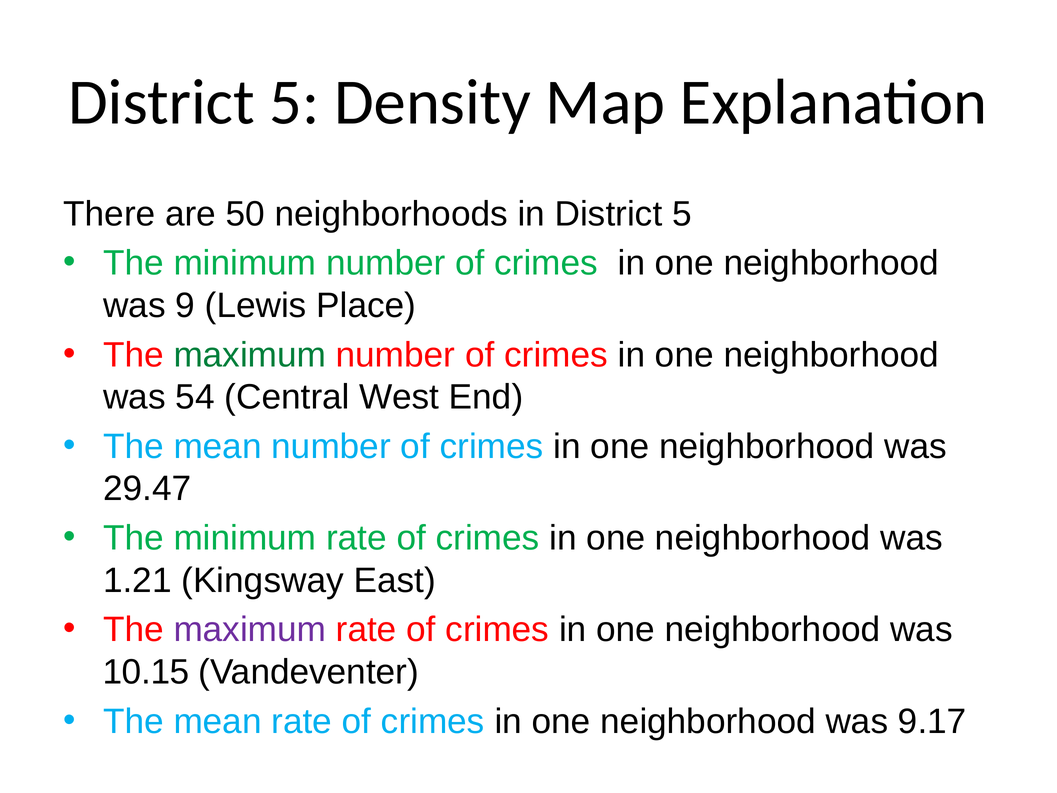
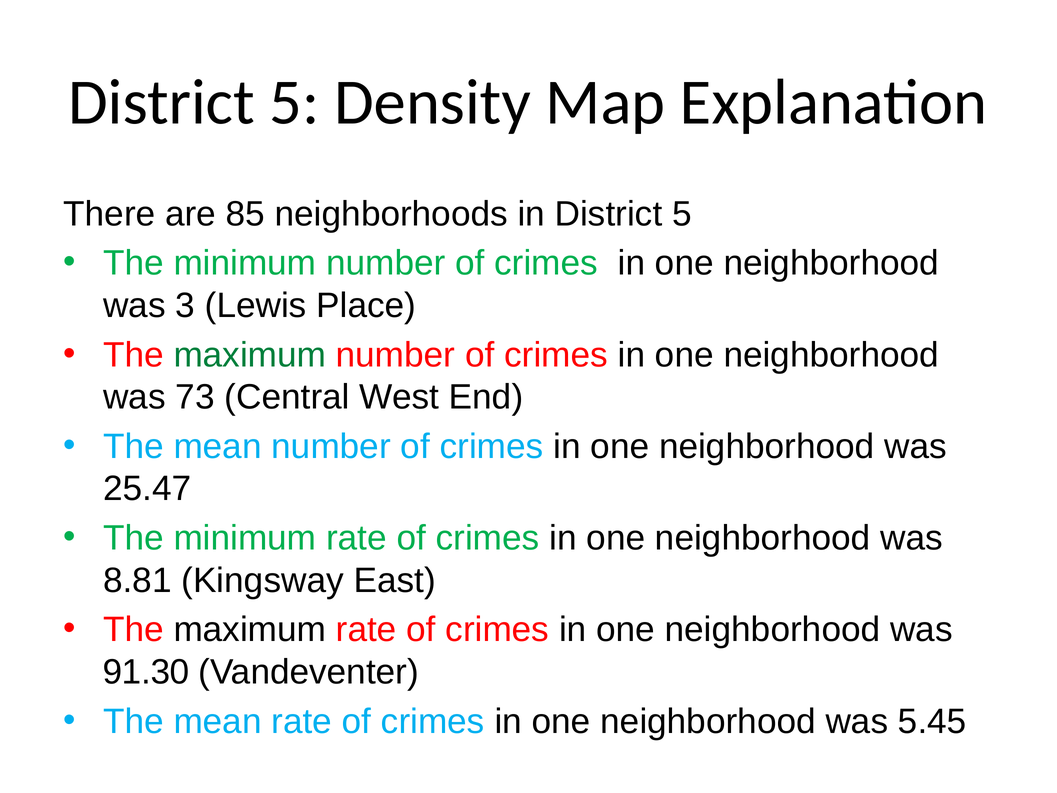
50: 50 -> 85
9: 9 -> 3
54: 54 -> 73
29.47: 29.47 -> 25.47
1.21: 1.21 -> 8.81
maximum at (250, 630) colour: purple -> black
10.15: 10.15 -> 91.30
9.17: 9.17 -> 5.45
